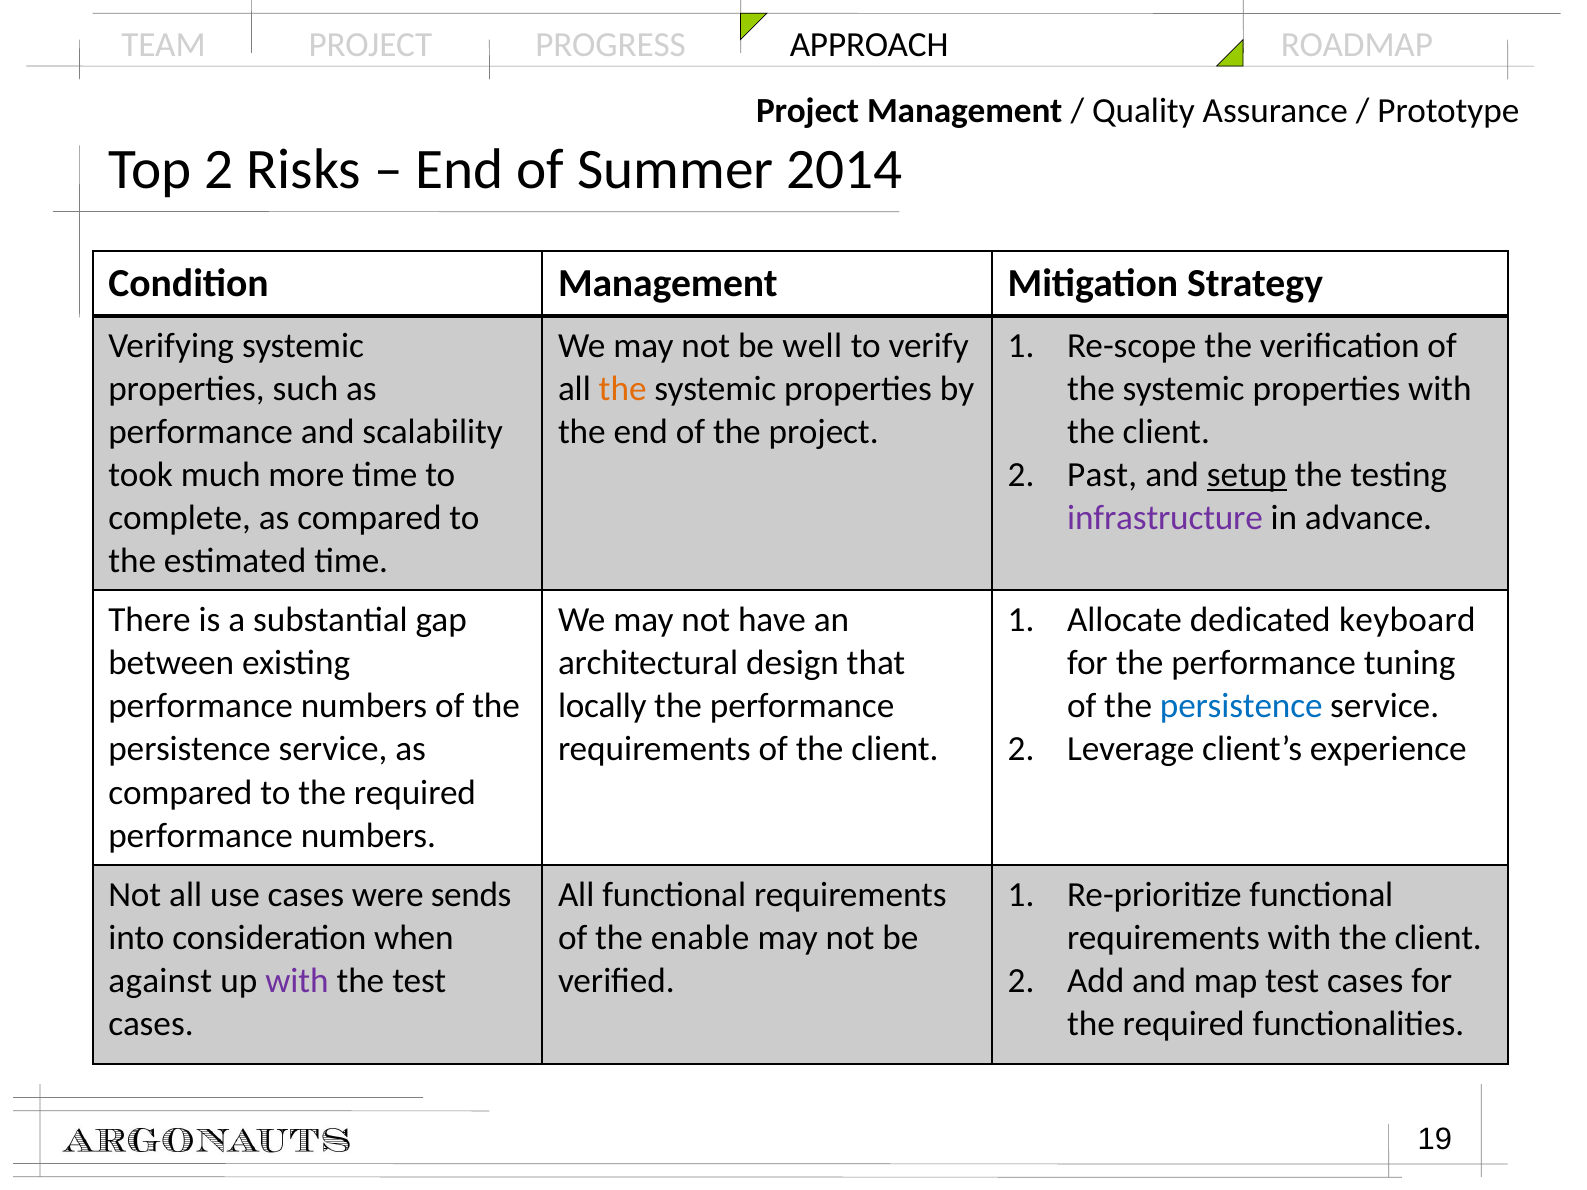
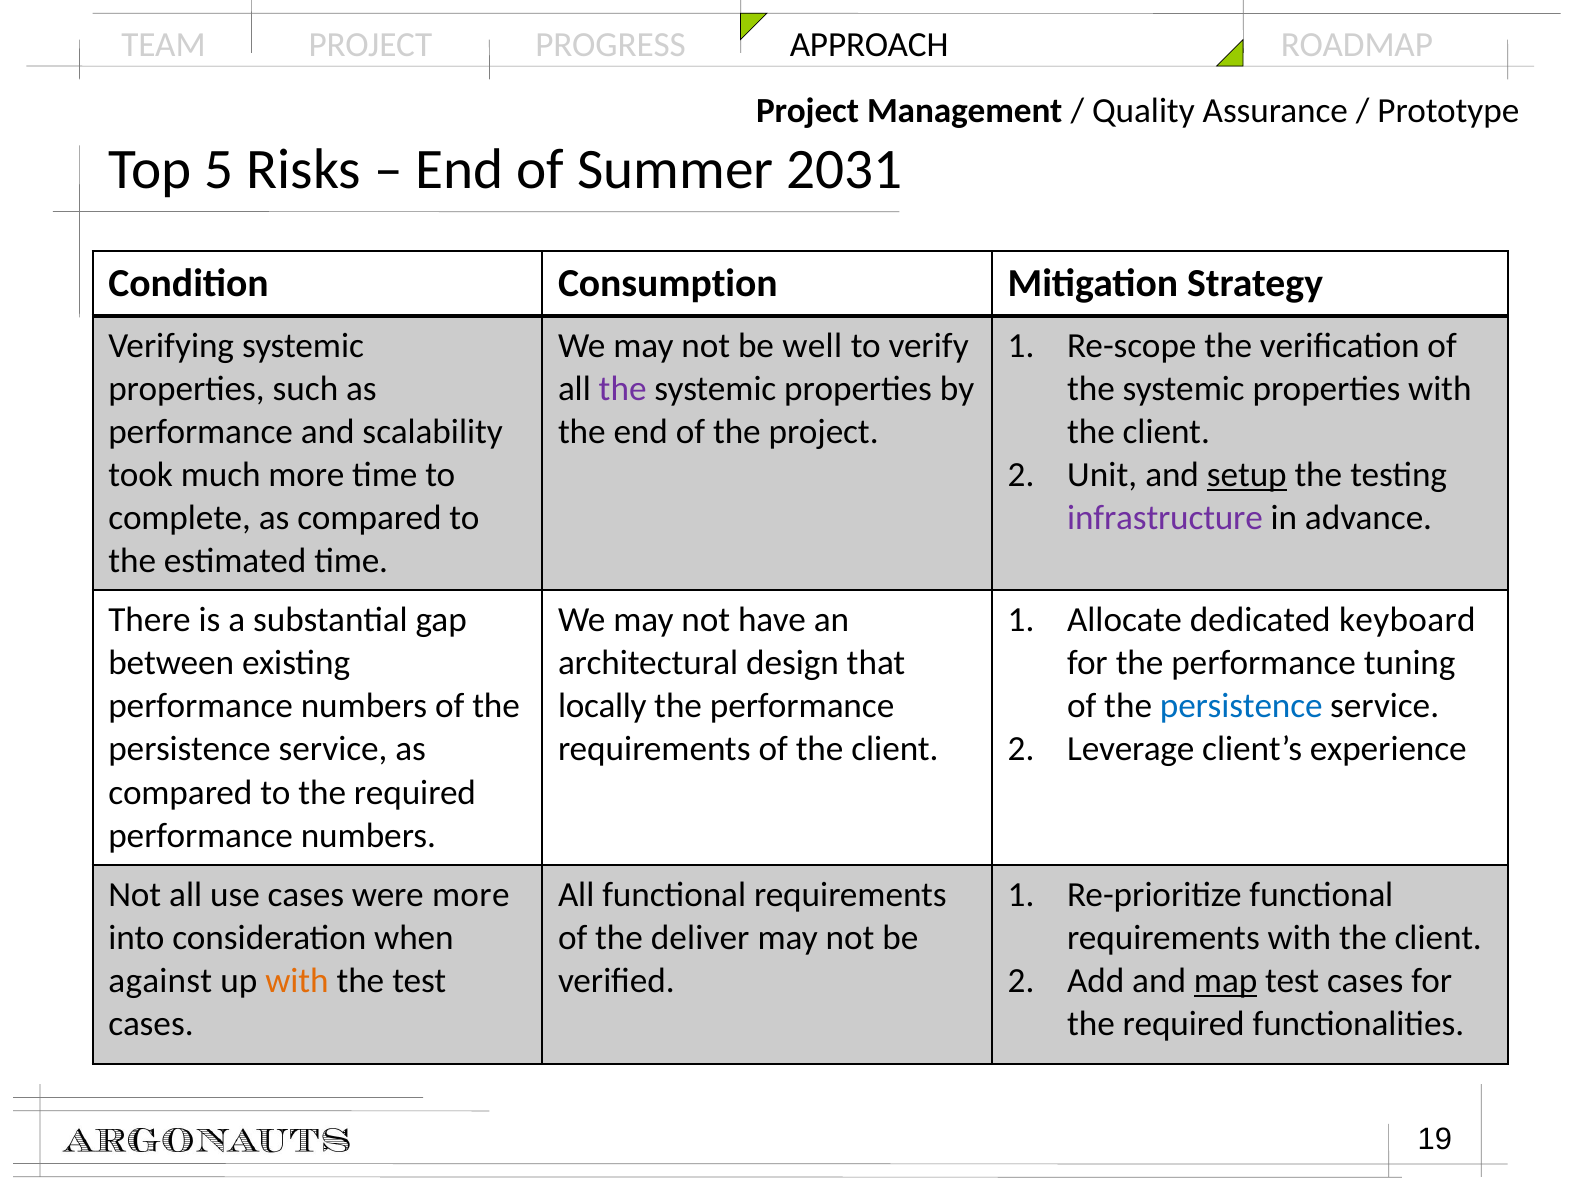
Top 2: 2 -> 5
2014: 2014 -> 2031
Condition Management: Management -> Consumption
the at (623, 389) colour: orange -> purple
Past: Past -> Unit
were sends: sends -> more
enable: enable -> deliver
with at (297, 981) colour: purple -> orange
map underline: none -> present
